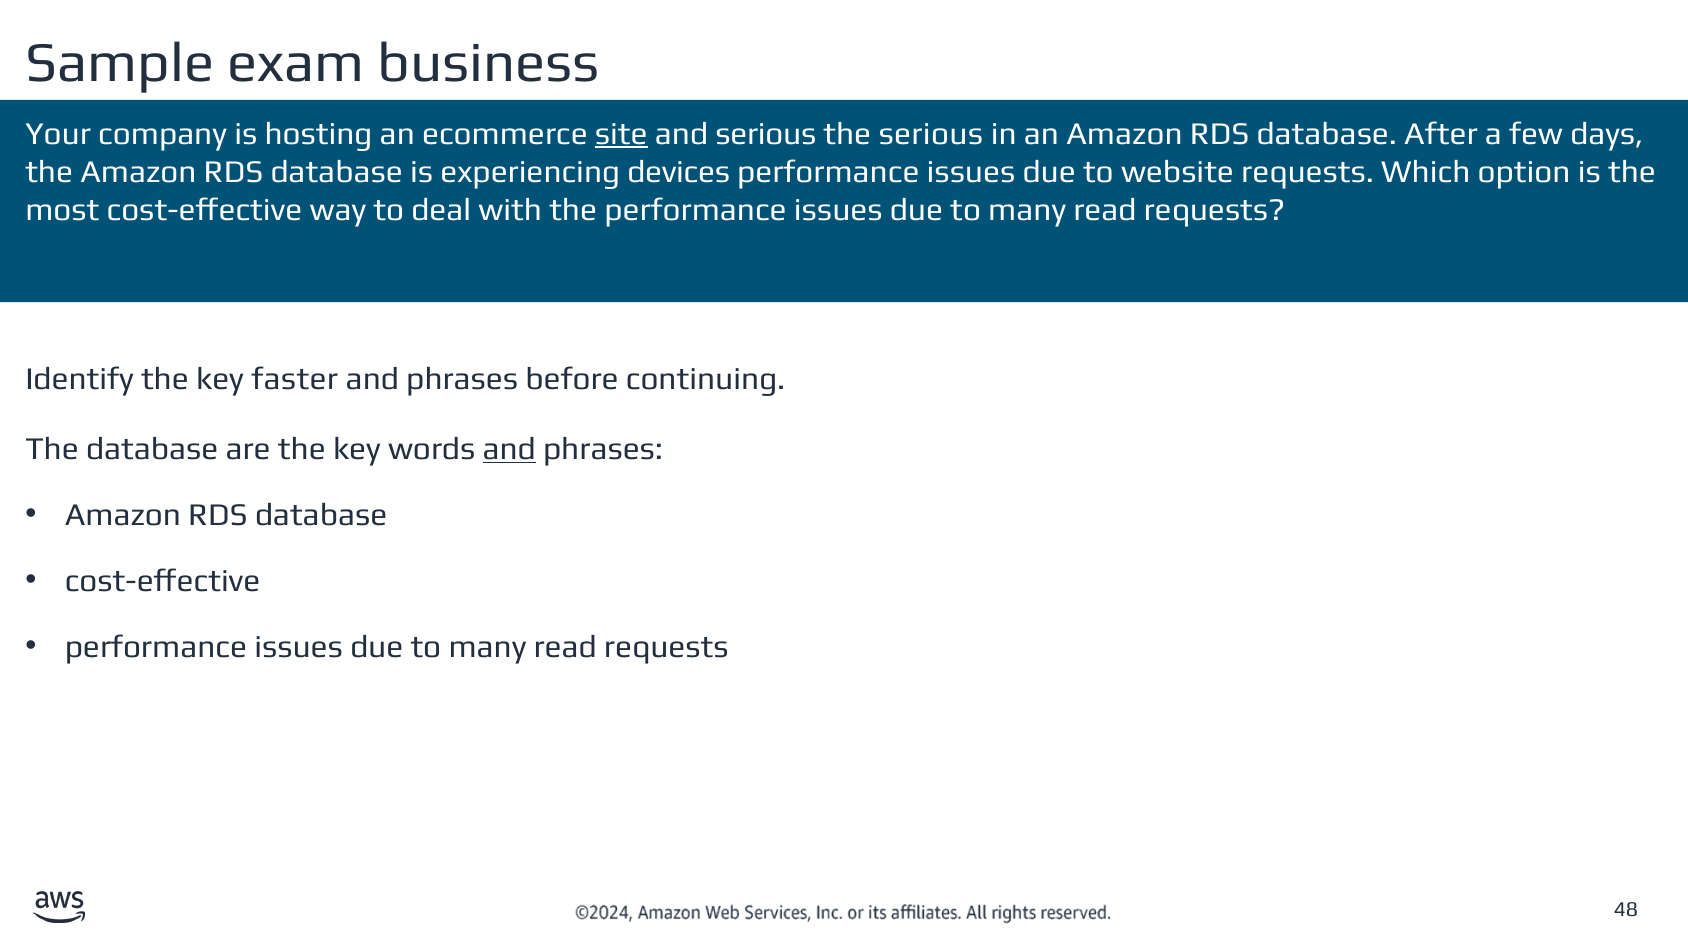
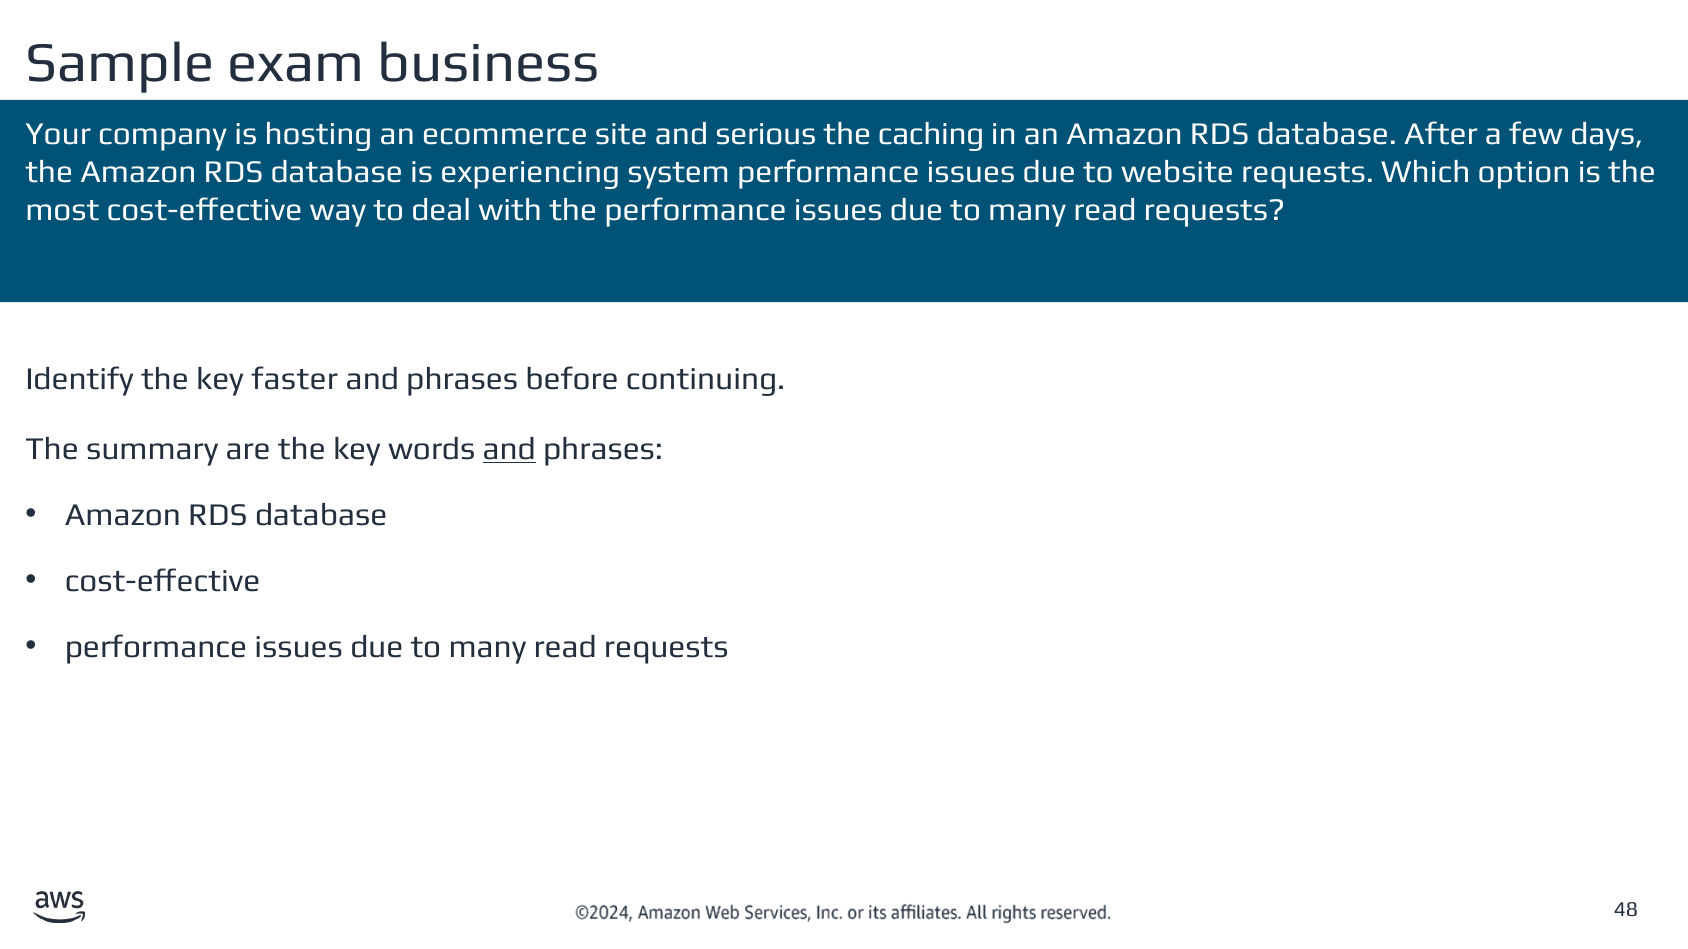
site underline: present -> none
the serious: serious -> caching
devices: devices -> system
The database: database -> summary
